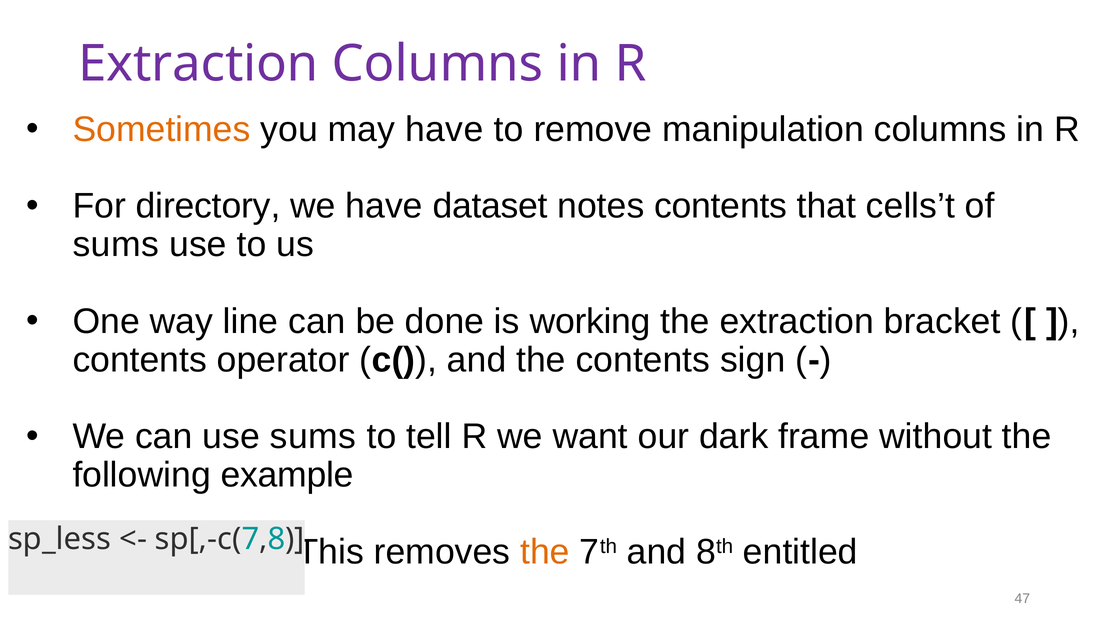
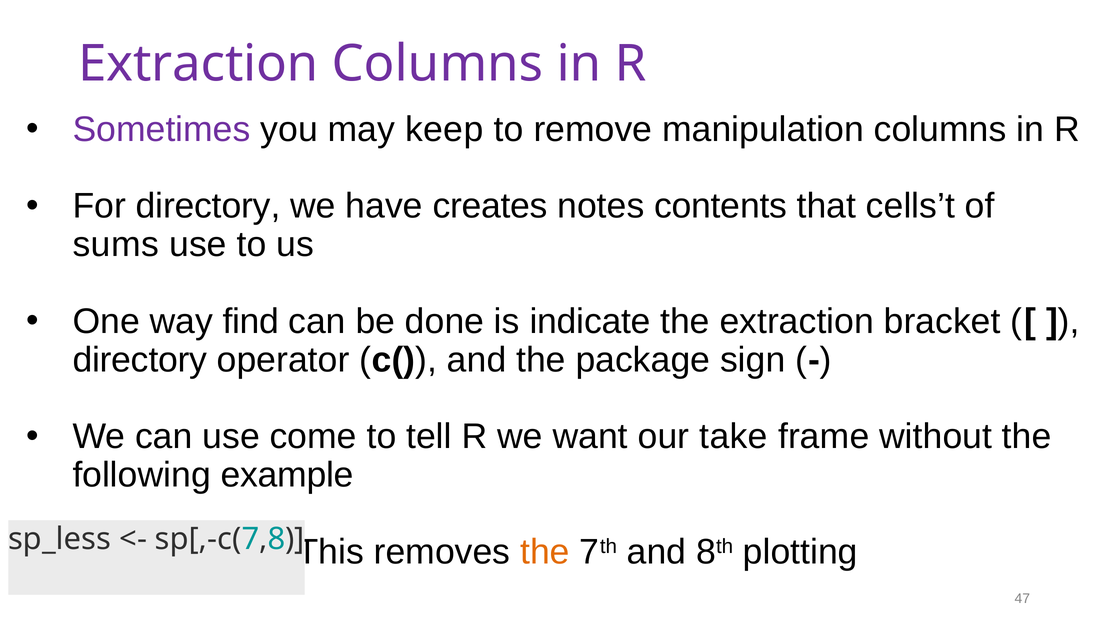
Sometimes colour: orange -> purple
may have: have -> keep
dataset: dataset -> creates
line: line -> find
working: working -> indicate
contents at (140, 360): contents -> directory
the contents: contents -> package
use sums: sums -> come
dark: dark -> take
entitled: entitled -> plotting
